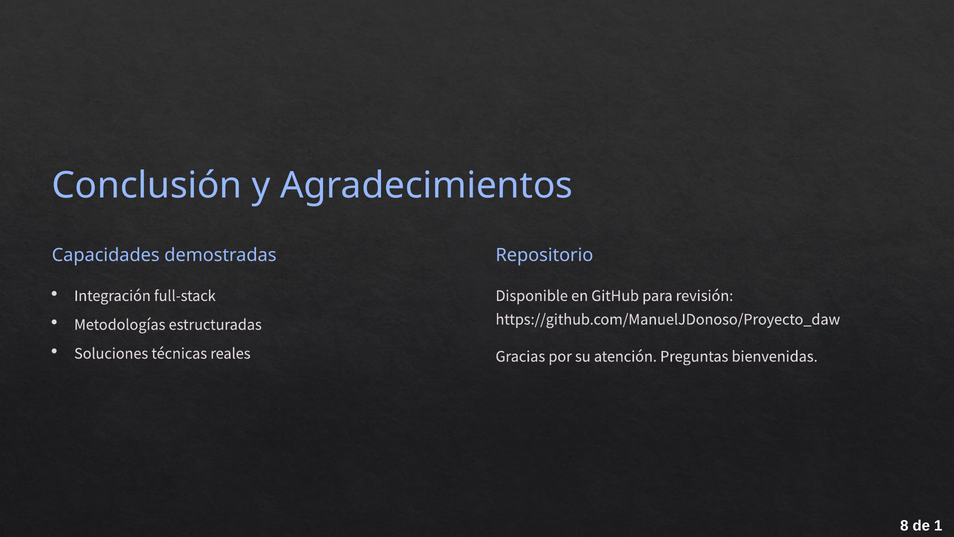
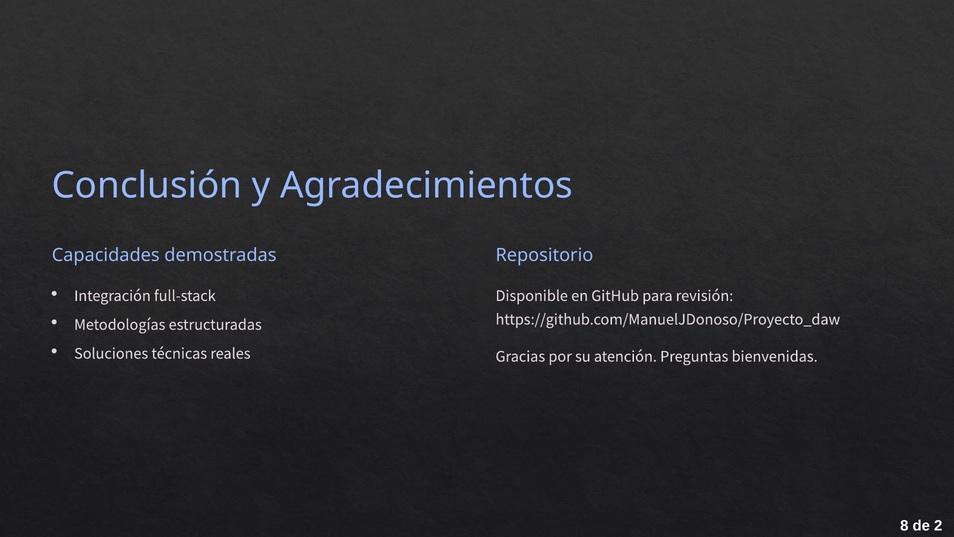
1: 1 -> 2
